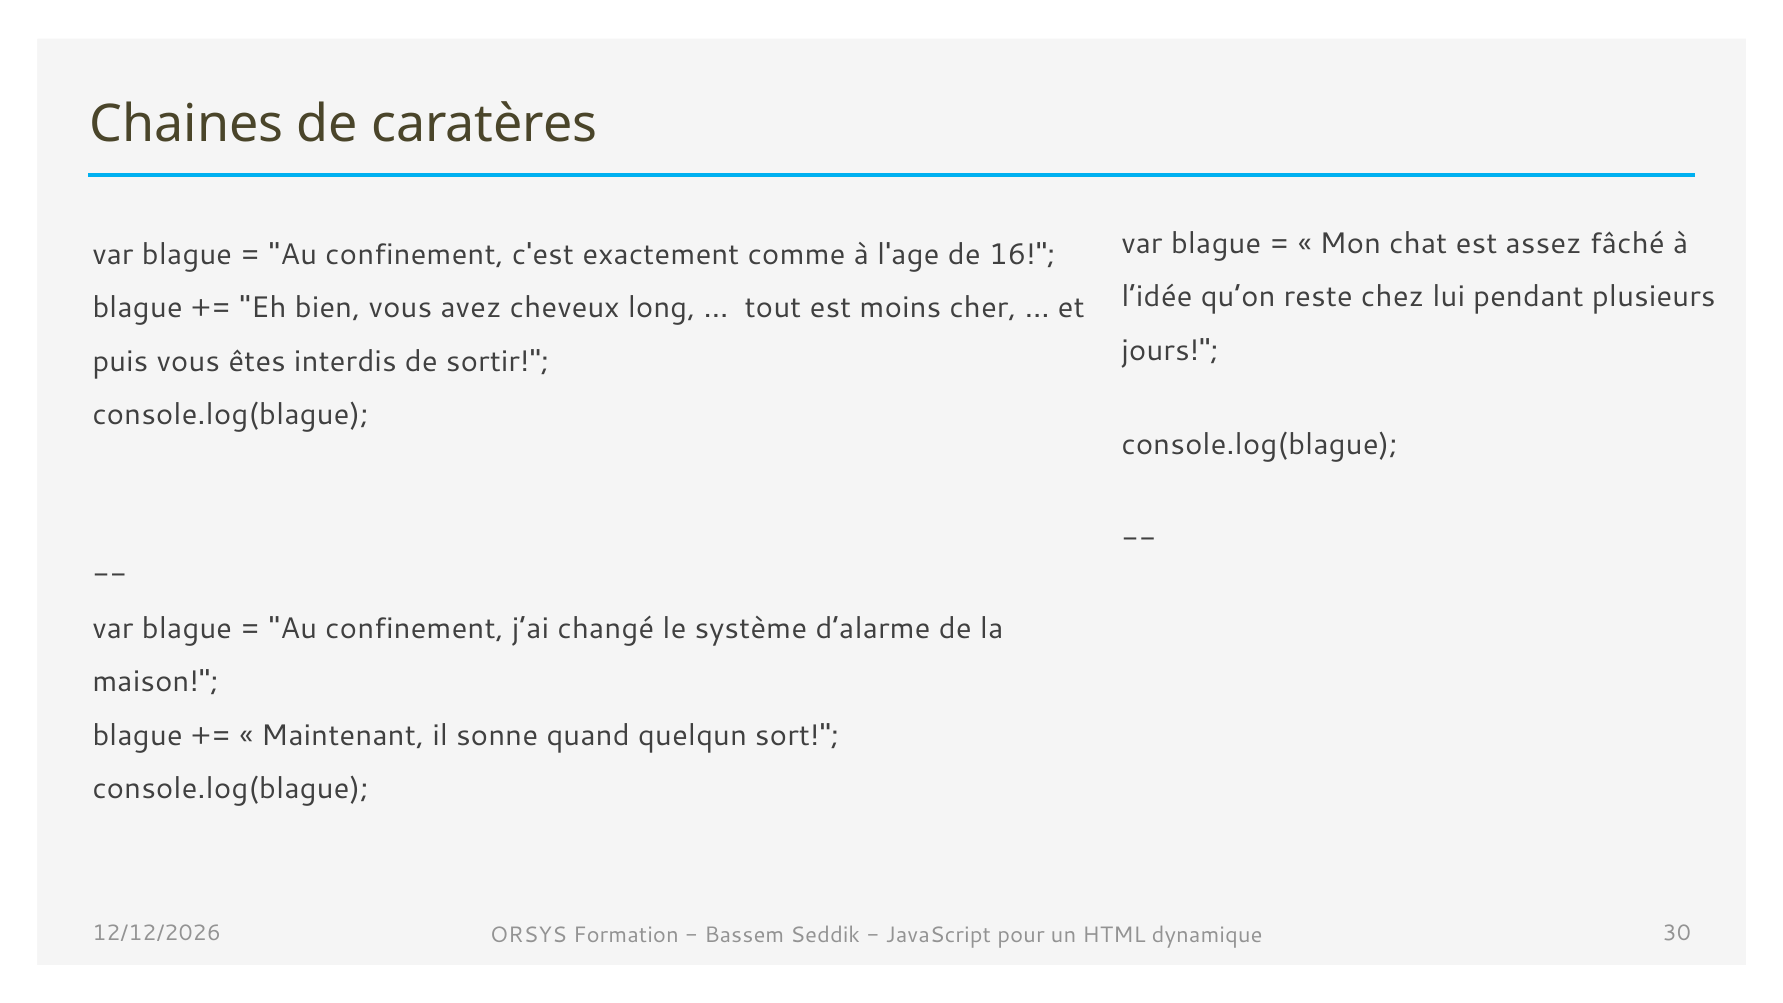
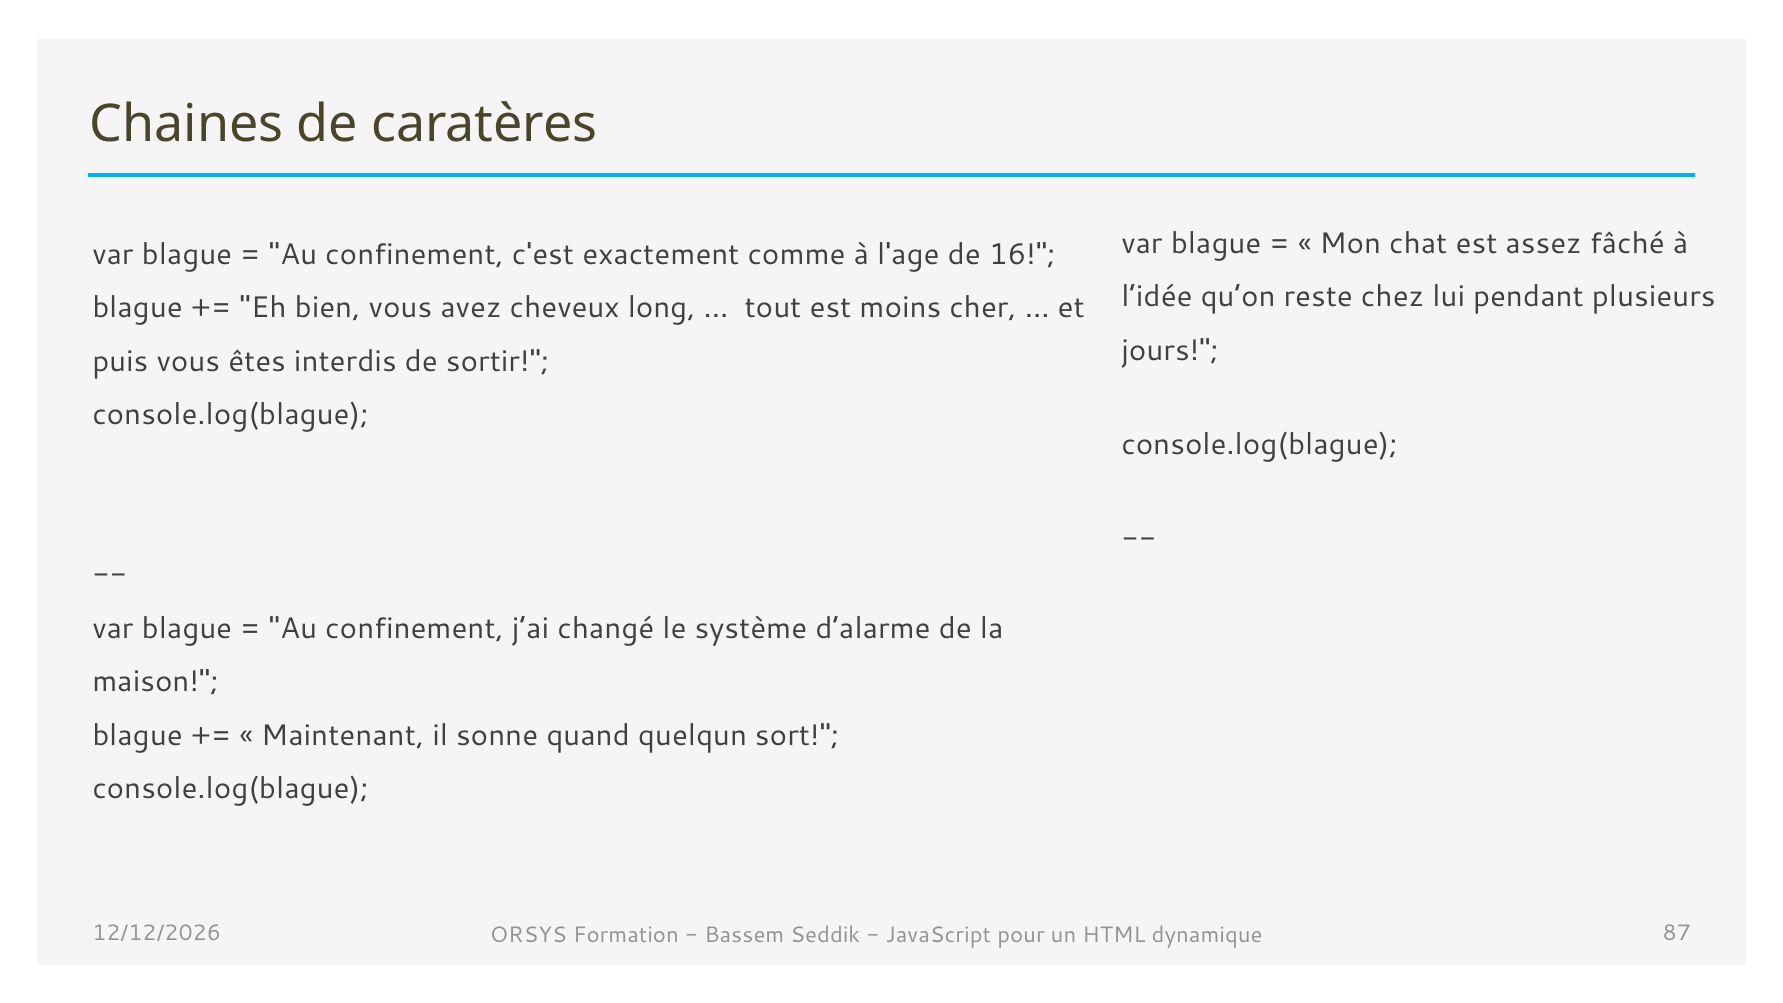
30: 30 -> 87
